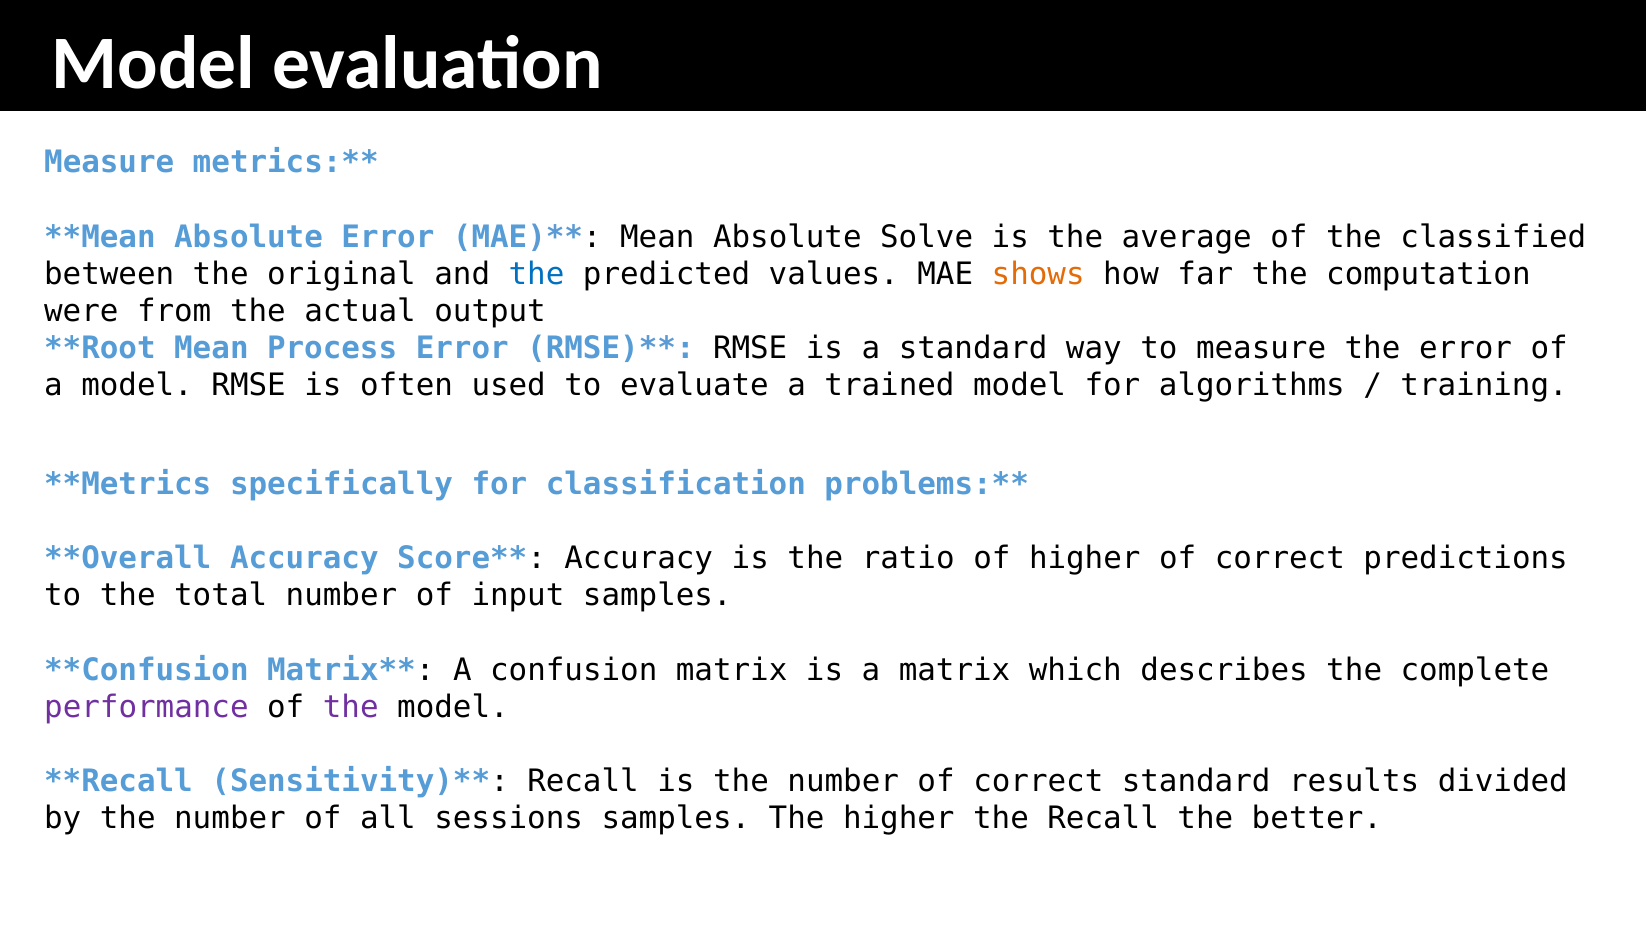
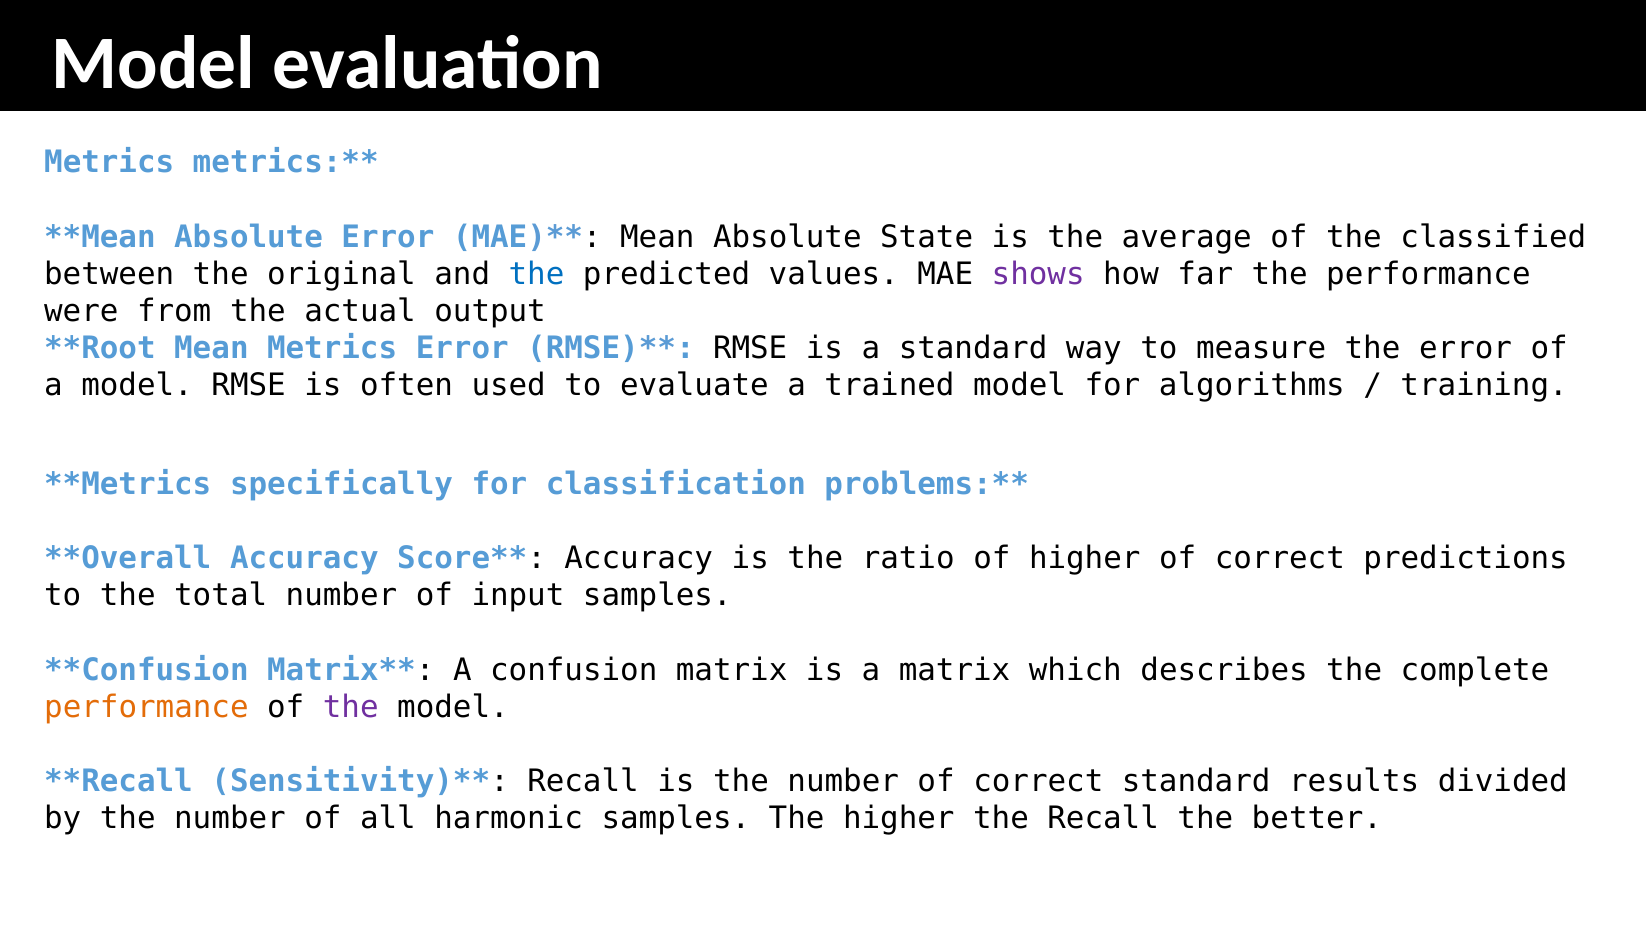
Measure at (109, 163): Measure -> Metrics
Solve: Solve -> State
shows colour: orange -> purple
the computation: computation -> performance
Mean Process: Process -> Metrics
performance at (146, 706) colour: purple -> orange
sessions: sessions -> harmonic
